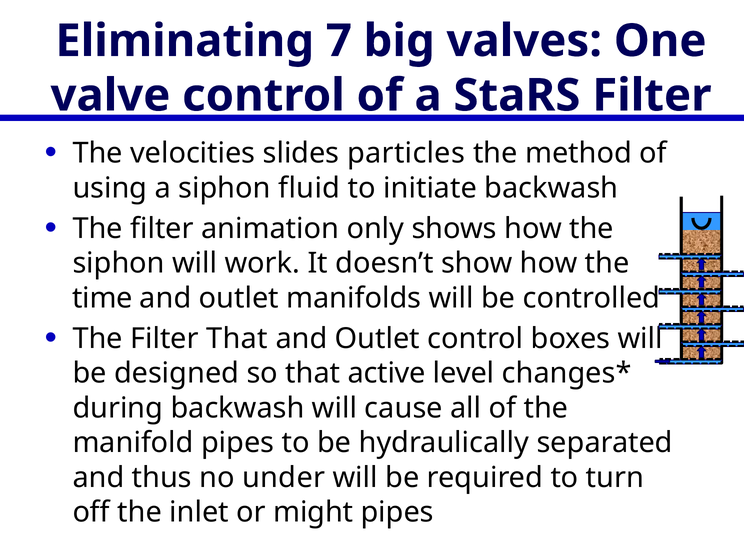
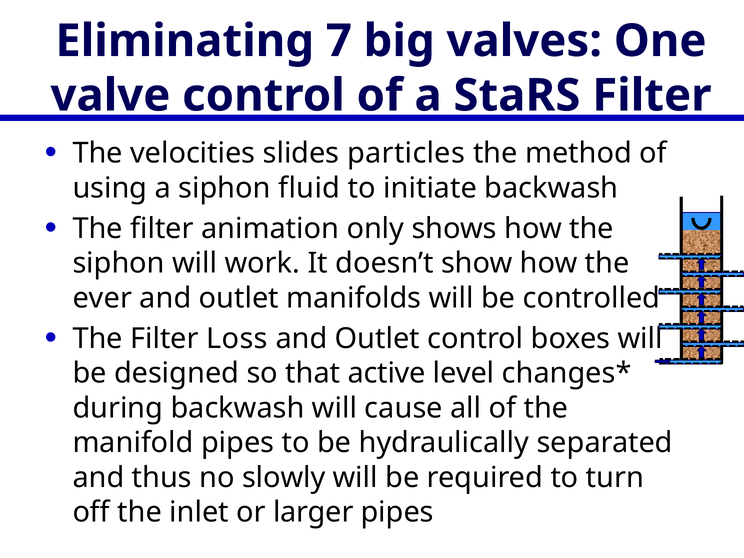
time: time -> ever
Filter That: That -> Loss
under: under -> slowly
might: might -> larger
